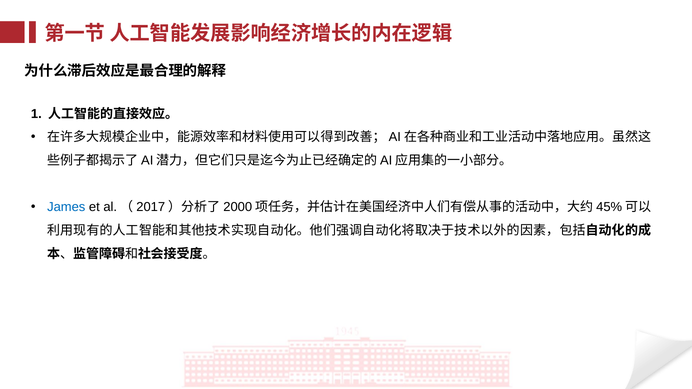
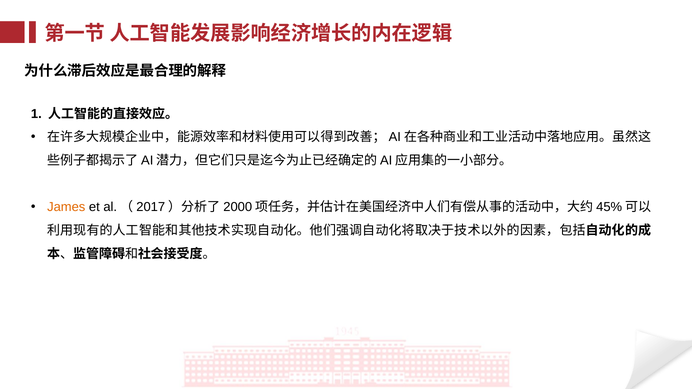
James colour: blue -> orange
